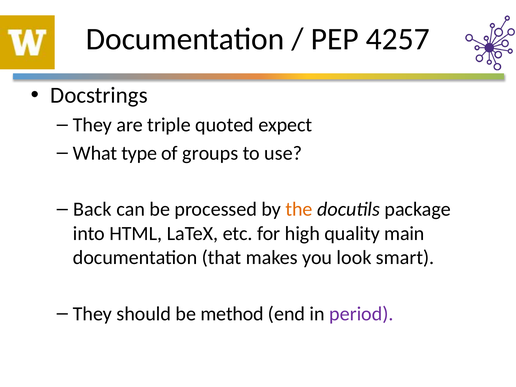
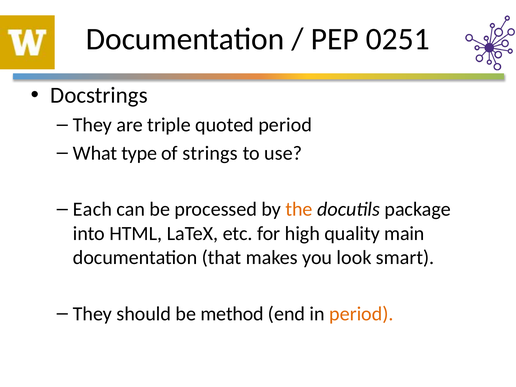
4257: 4257 -> 0251
quoted expect: expect -> period
groups: groups -> strings
Back: Back -> Each
period at (361, 314) colour: purple -> orange
